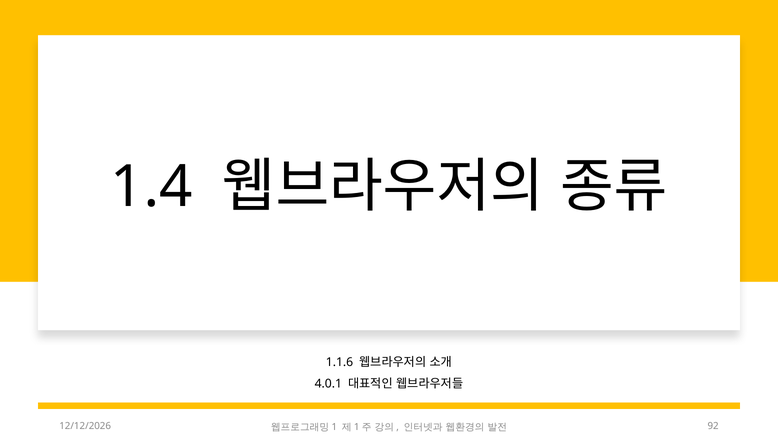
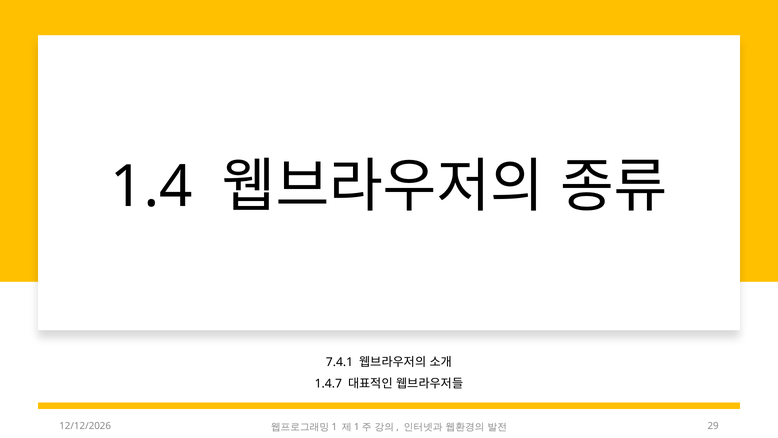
1.1.6: 1.1.6 -> 7.4.1
4.0.1: 4.0.1 -> 1.4.7
92: 92 -> 29
